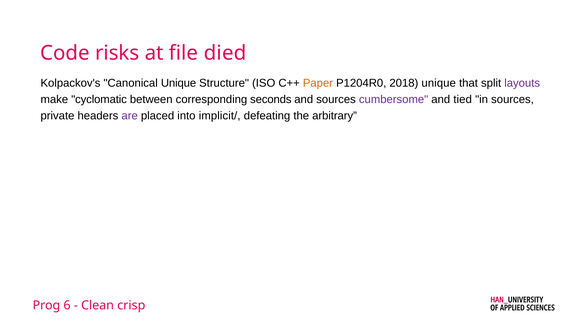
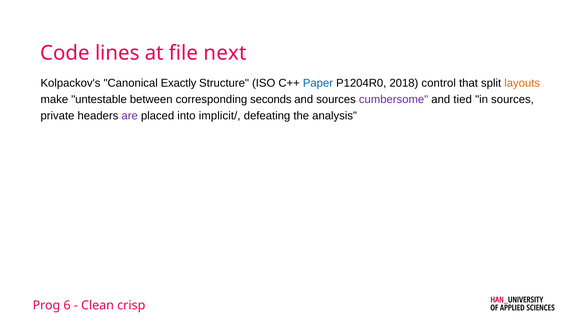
risks: risks -> lines
died: died -> next
Canonical Unique: Unique -> Exactly
Paper colour: orange -> blue
2018 unique: unique -> control
layouts colour: purple -> orange
cyclomatic: cyclomatic -> untestable
arbitrary: arbitrary -> analysis
